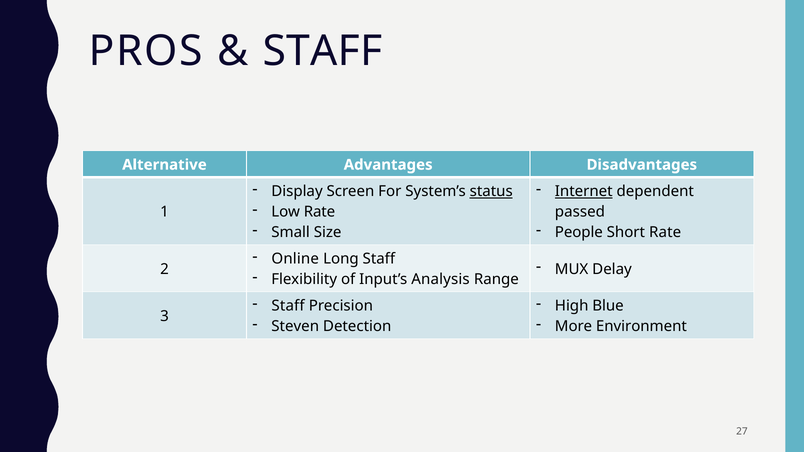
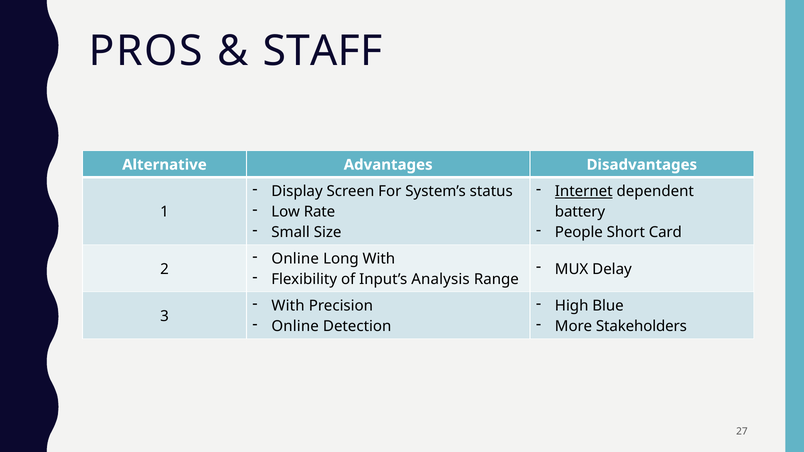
status underline: present -> none
passed: passed -> battery
Short Rate: Rate -> Card
Long Staff: Staff -> With
Staff at (288, 306): Staff -> With
Steven at (295, 327): Steven -> Online
Environment: Environment -> Stakeholders
